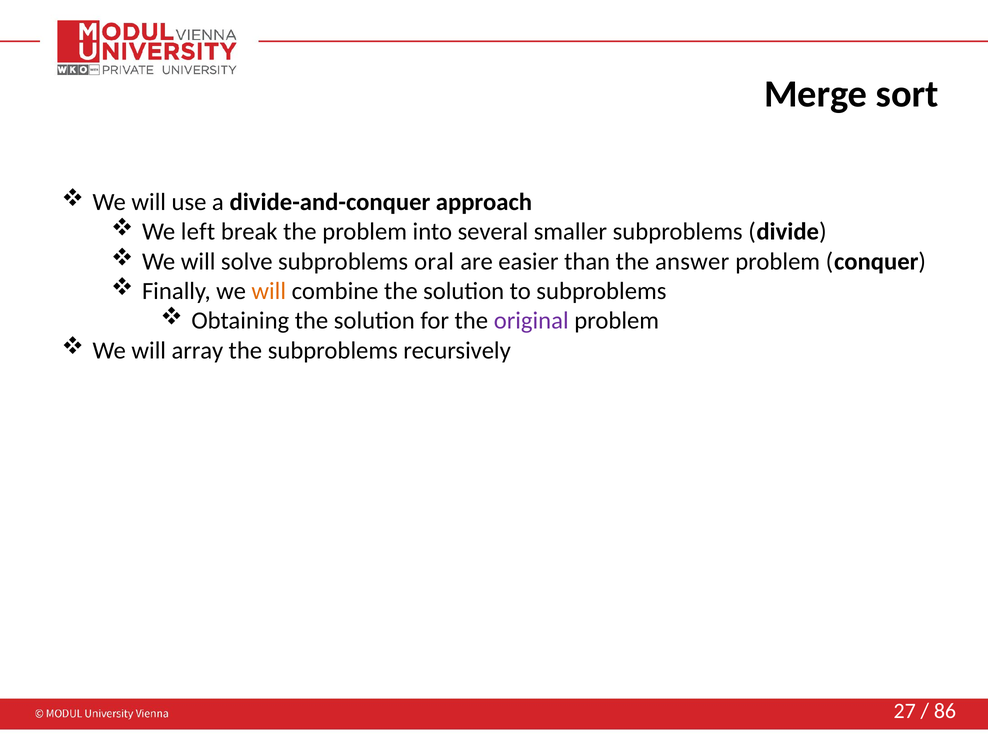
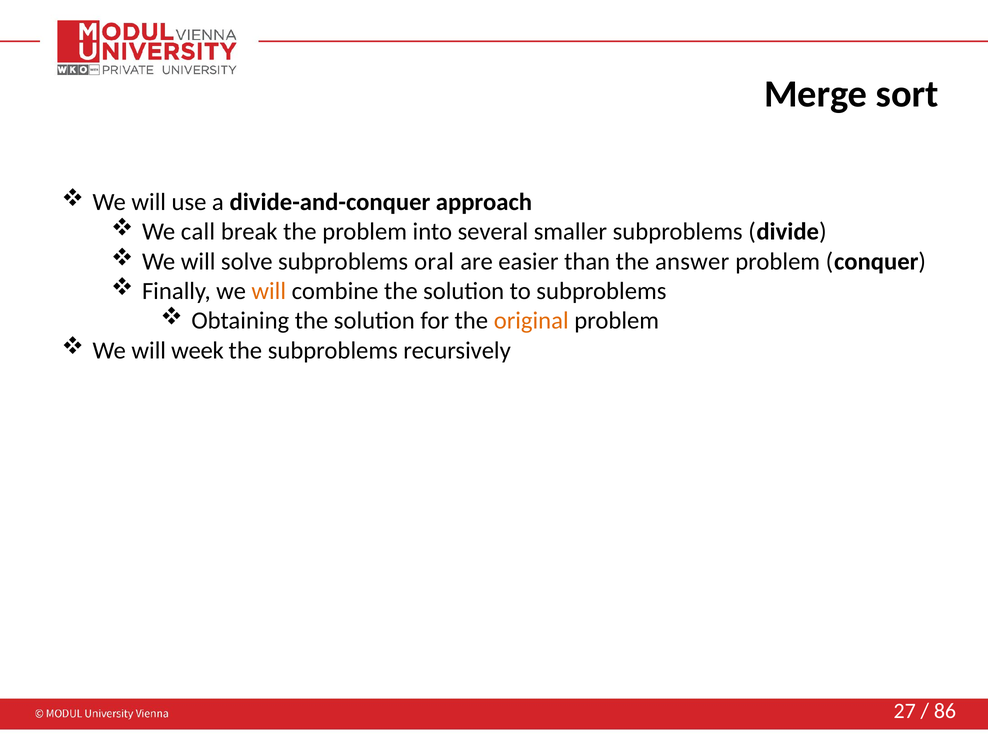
left: left -> call
original colour: purple -> orange
array: array -> week
